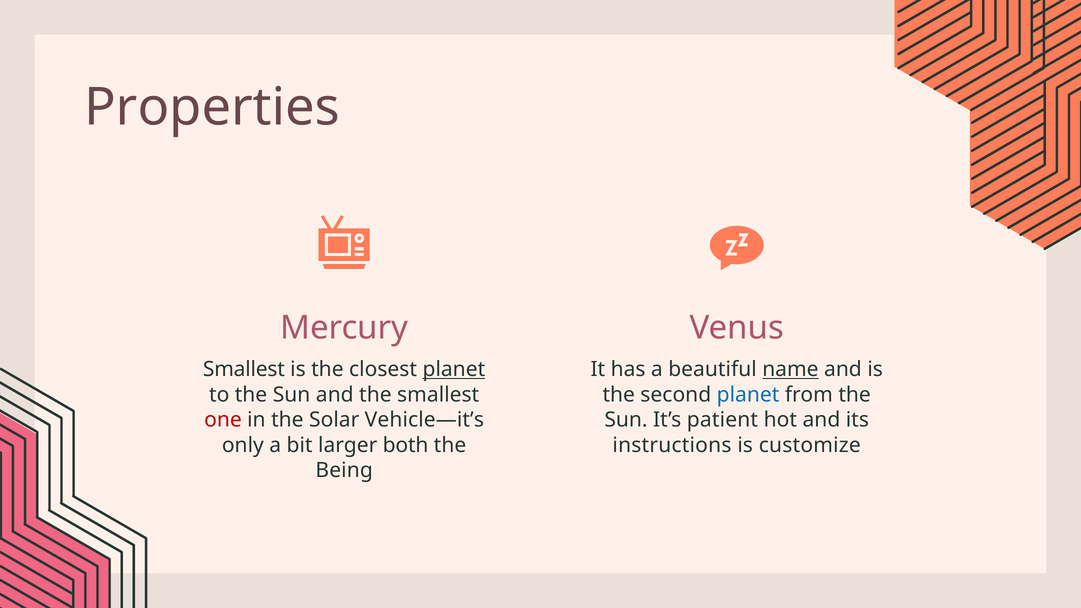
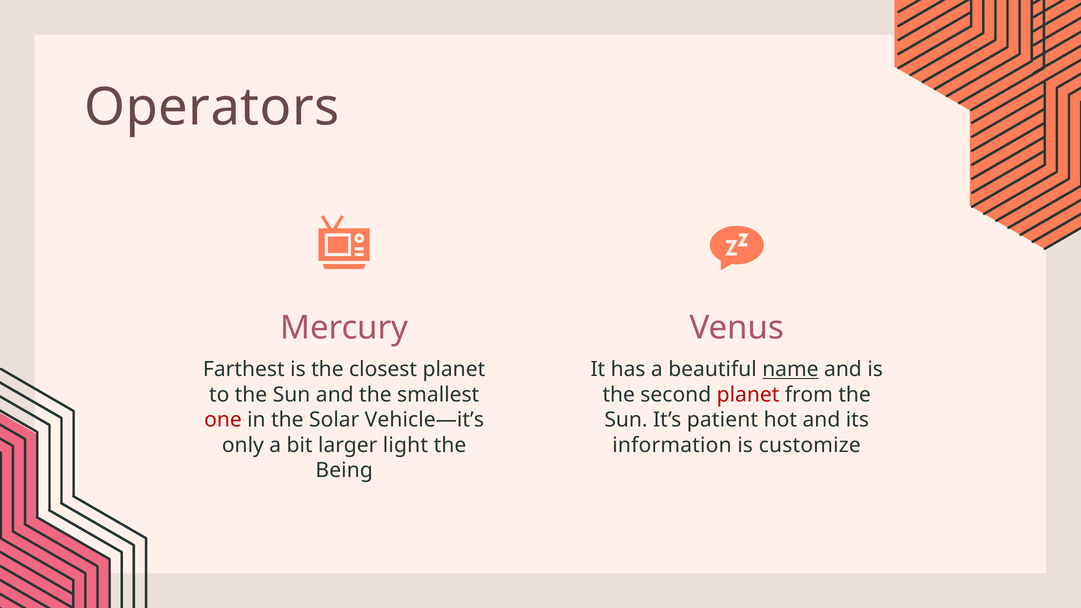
Properties: Properties -> Operators
Smallest at (244, 370): Smallest -> Farthest
planet at (454, 370) underline: present -> none
planet at (748, 395) colour: blue -> red
both: both -> light
instructions: instructions -> information
